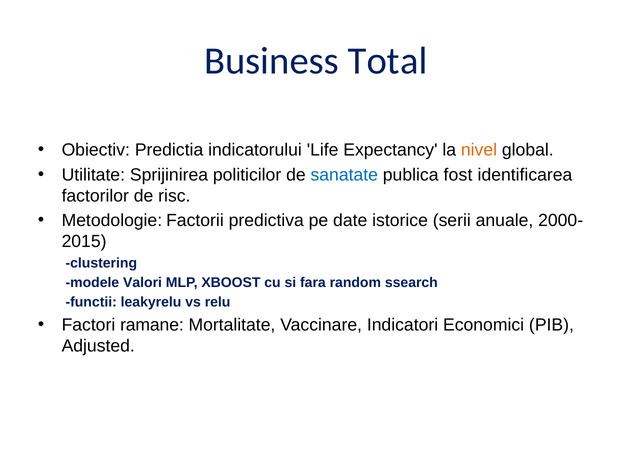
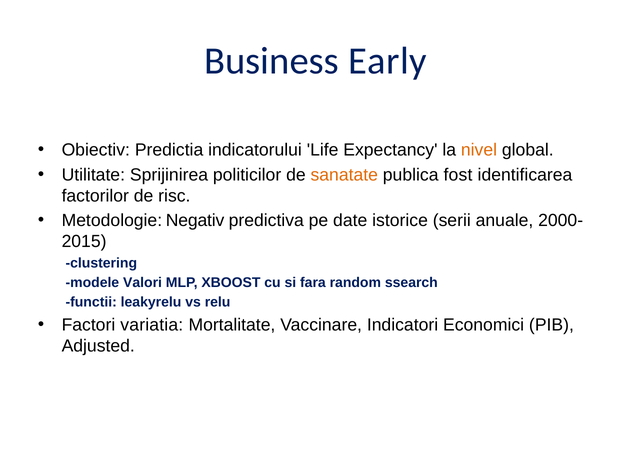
Total: Total -> Early
sanatate colour: blue -> orange
Factorii: Factorii -> Negativ
ramane: ramane -> variatia
